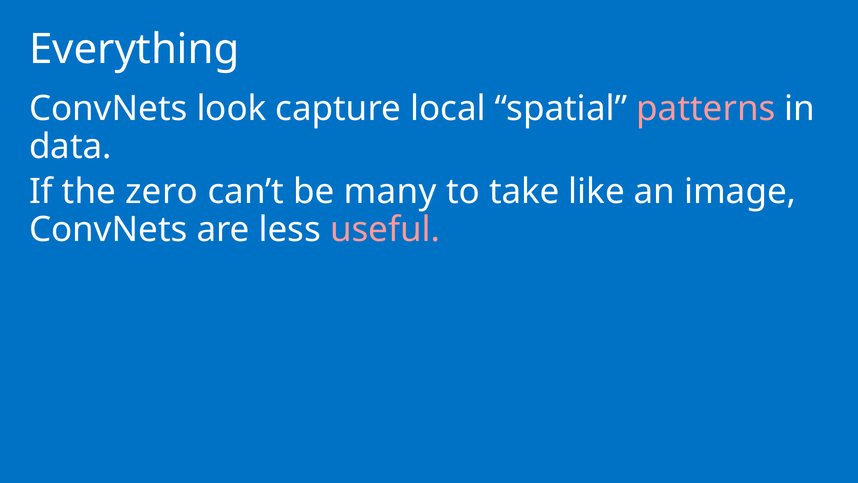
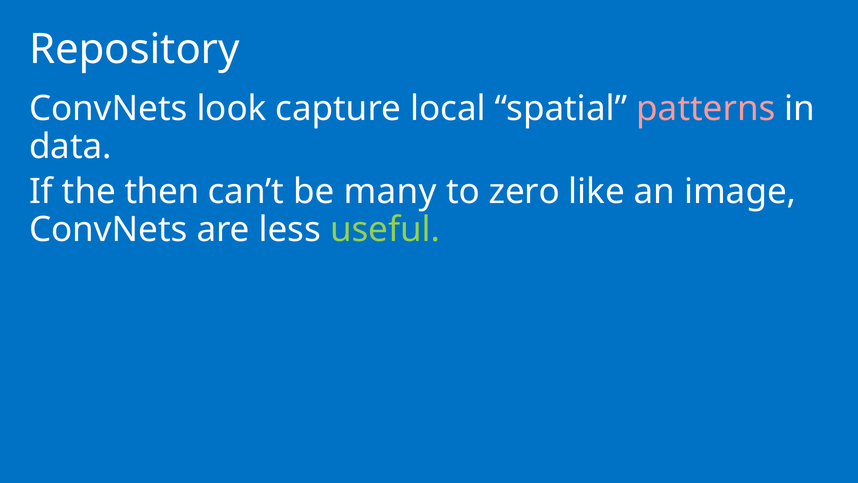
Everything: Everything -> Repository
zero: zero -> then
take: take -> zero
useful colour: pink -> light green
